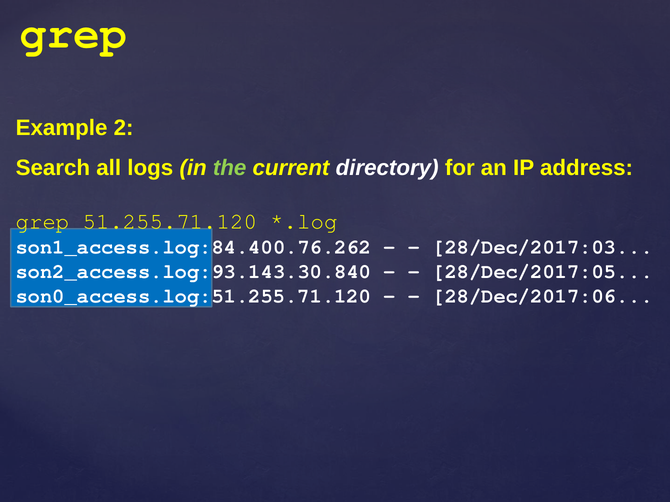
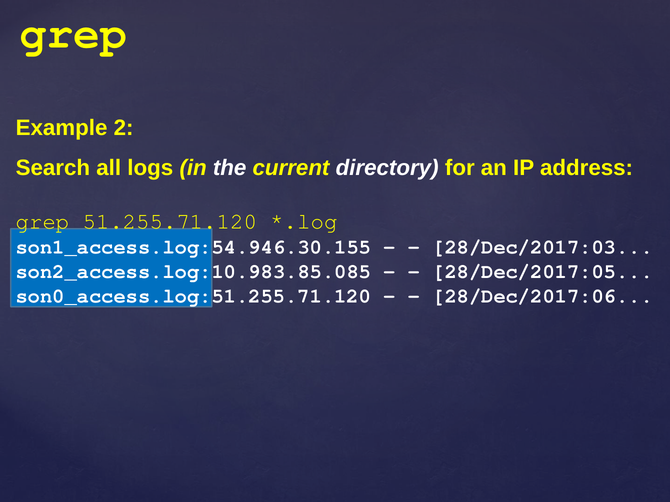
the colour: light green -> white
son1_access.log:84.400.76.262: son1_access.log:84.400.76.262 -> son1_access.log:54.946.30.155
son2_access.log:93.143.30.840: son2_access.log:93.143.30.840 -> son2_access.log:10.983.85.085
